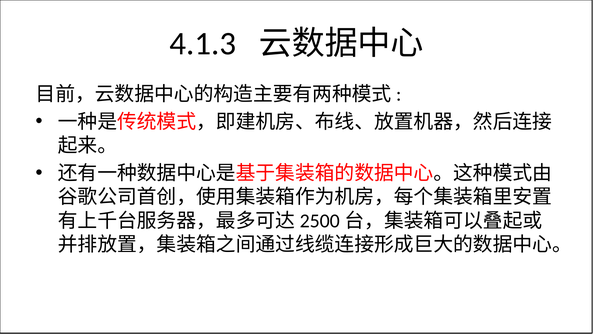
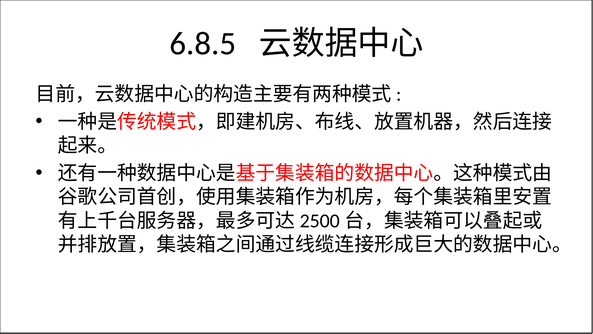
4.1.3: 4.1.3 -> 6.8.5
